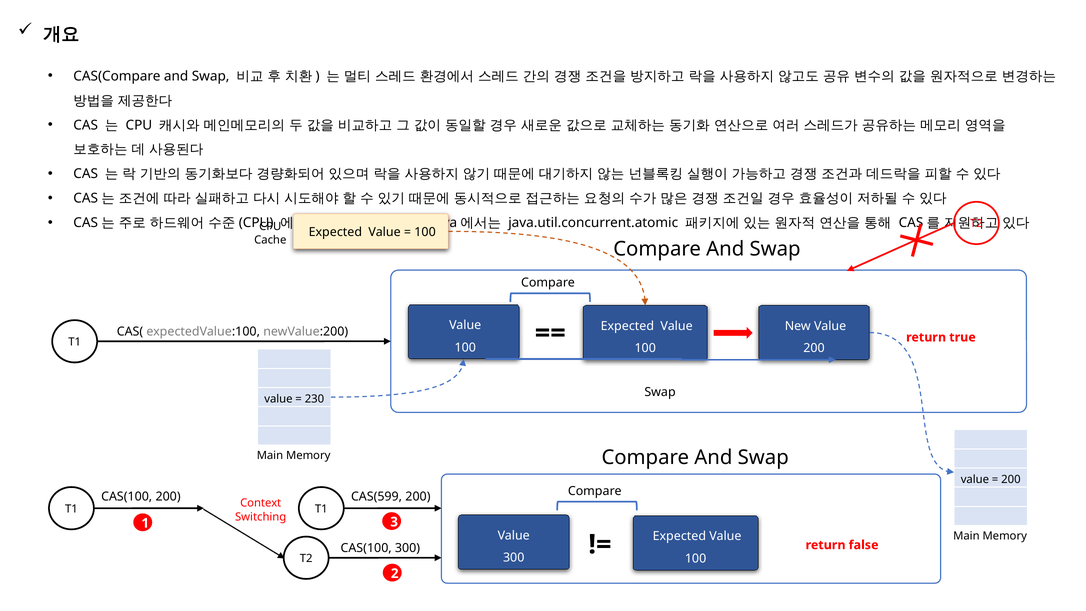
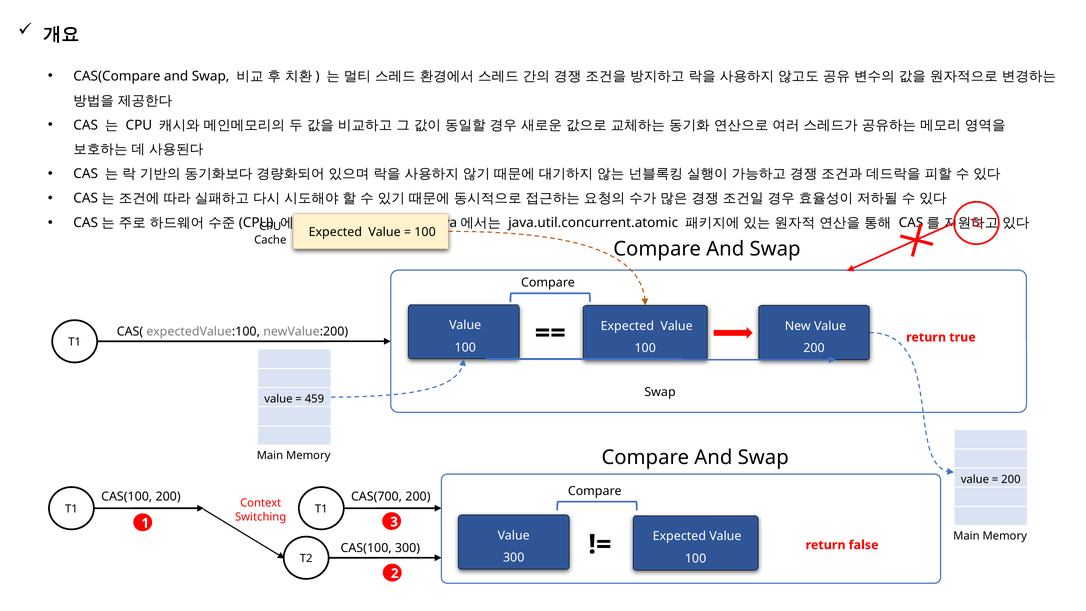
230: 230 -> 459
CAS(599: CAS(599 -> CAS(700
